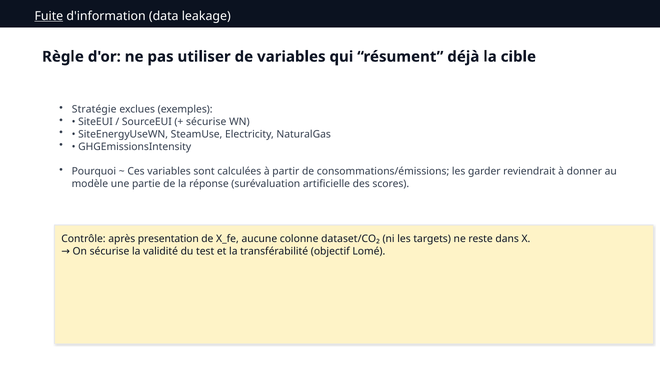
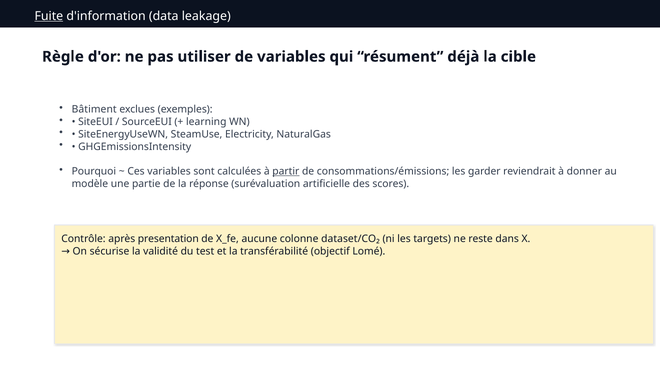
Stratégie: Stratégie -> Bâtiment
sécurise at (206, 122): sécurise -> learning
partir underline: none -> present
